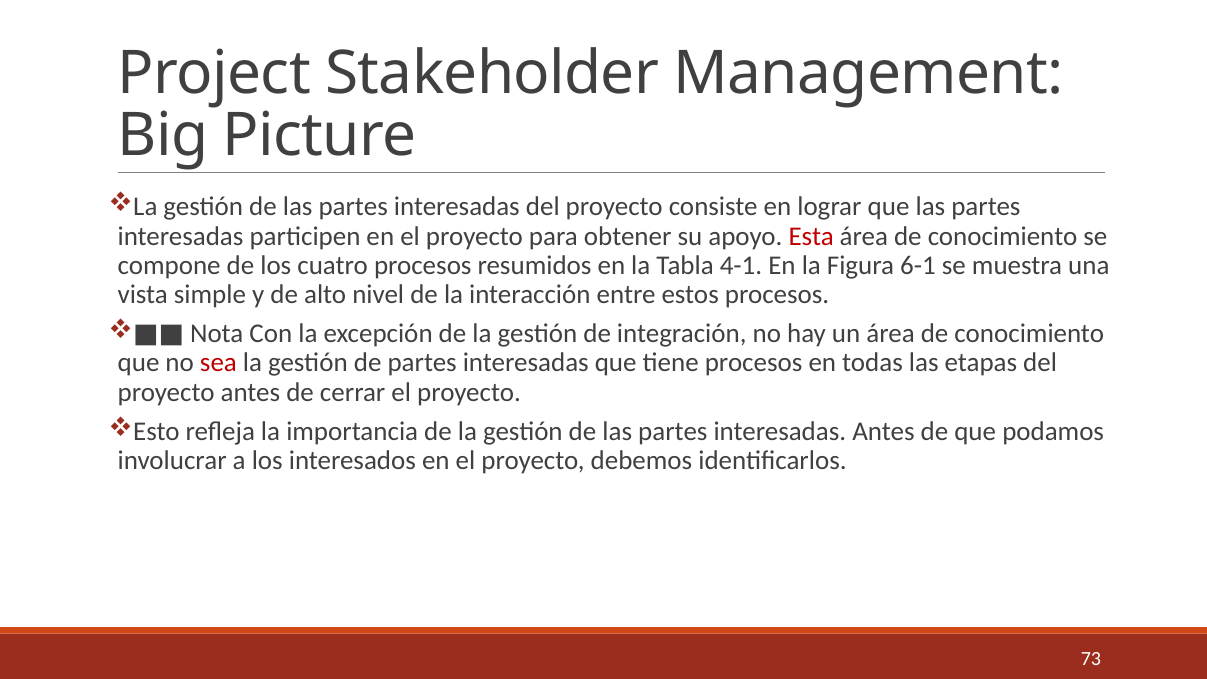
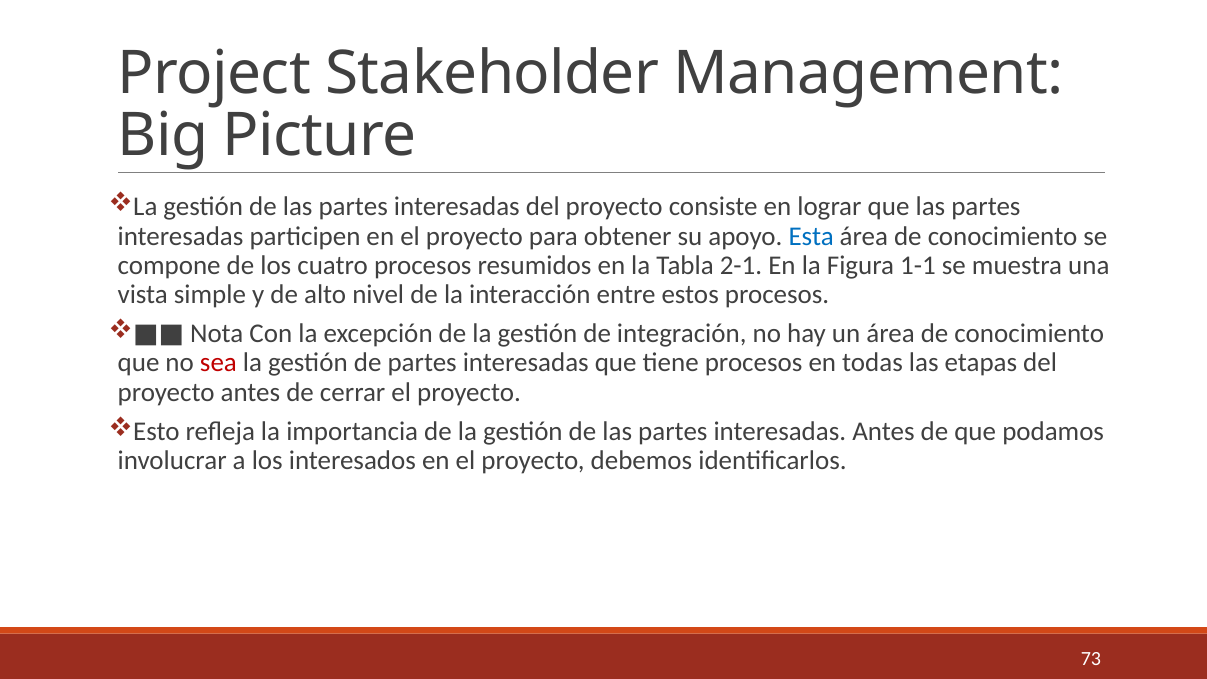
Esta colour: red -> blue
4-1: 4-1 -> 2-1
6-1: 6-1 -> 1-1
